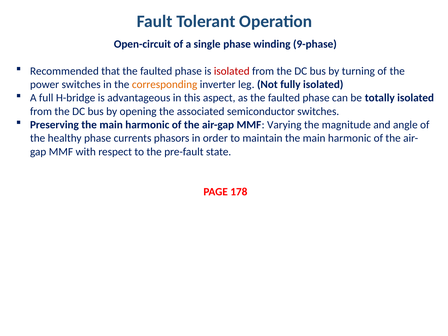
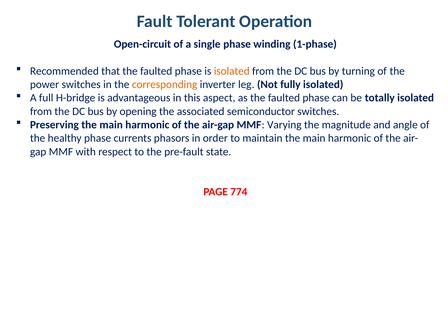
9-phase: 9-phase -> 1-phase
isolated at (232, 71) colour: red -> orange
178: 178 -> 774
